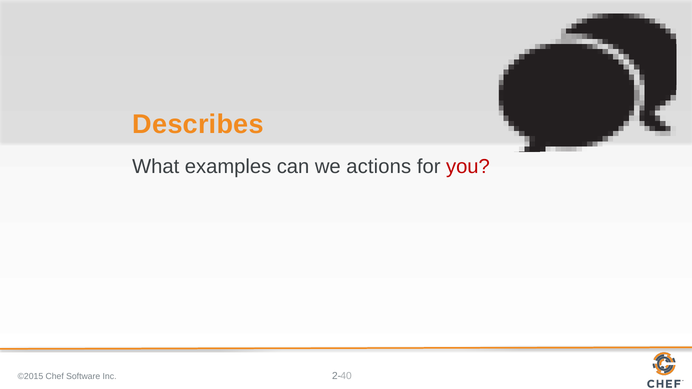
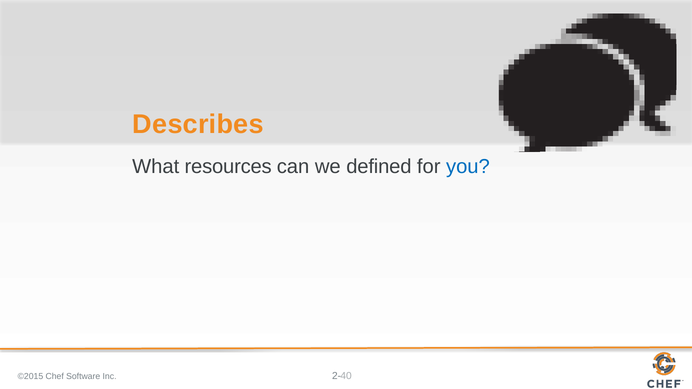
examples: examples -> resources
actions: actions -> defined
you colour: red -> blue
